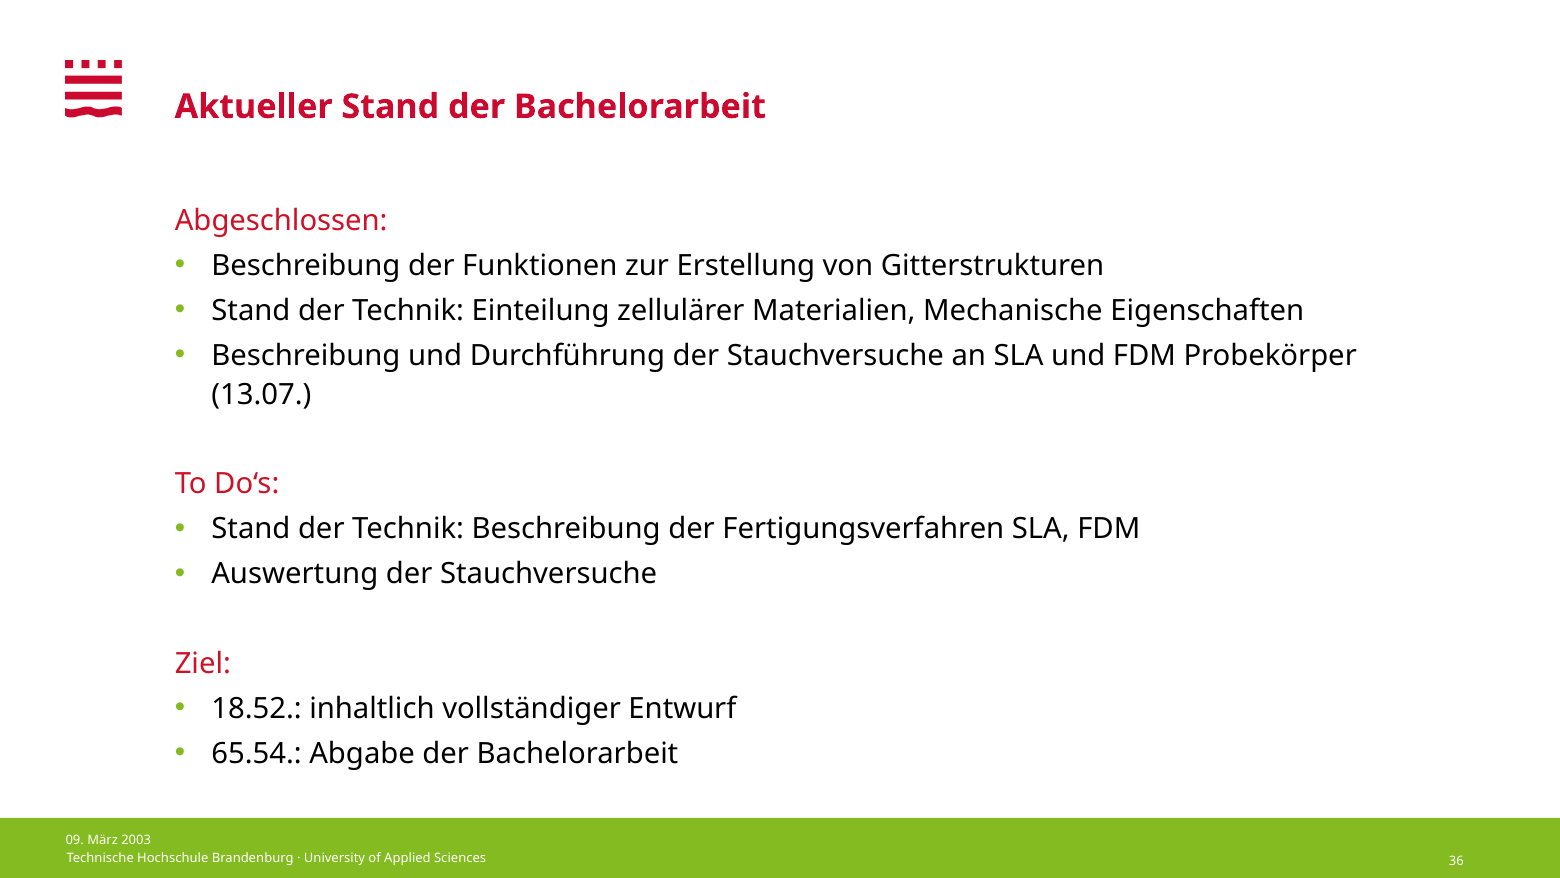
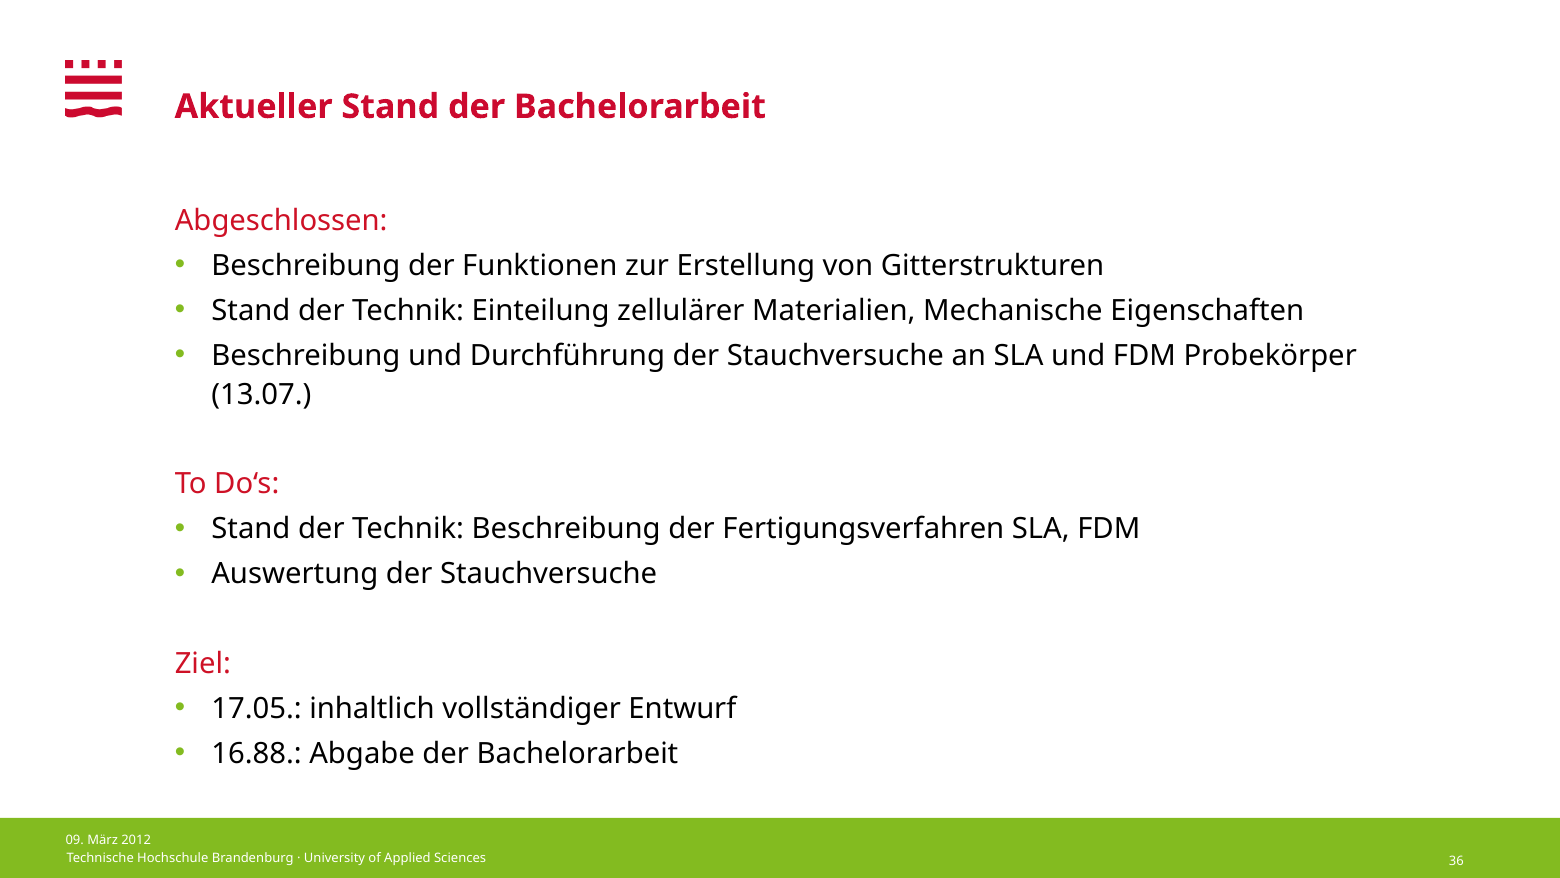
18.52: 18.52 -> 17.05
65.54: 65.54 -> 16.88
2003: 2003 -> 2012
